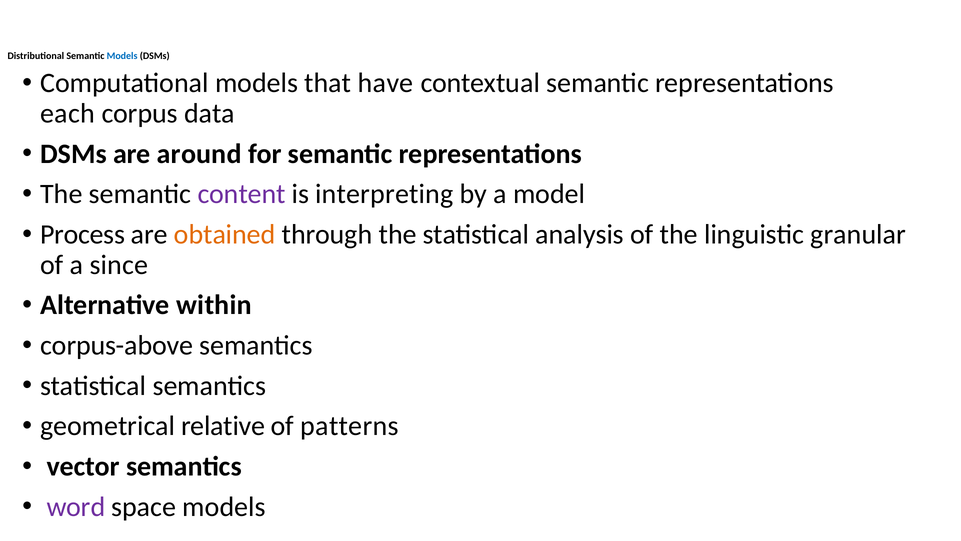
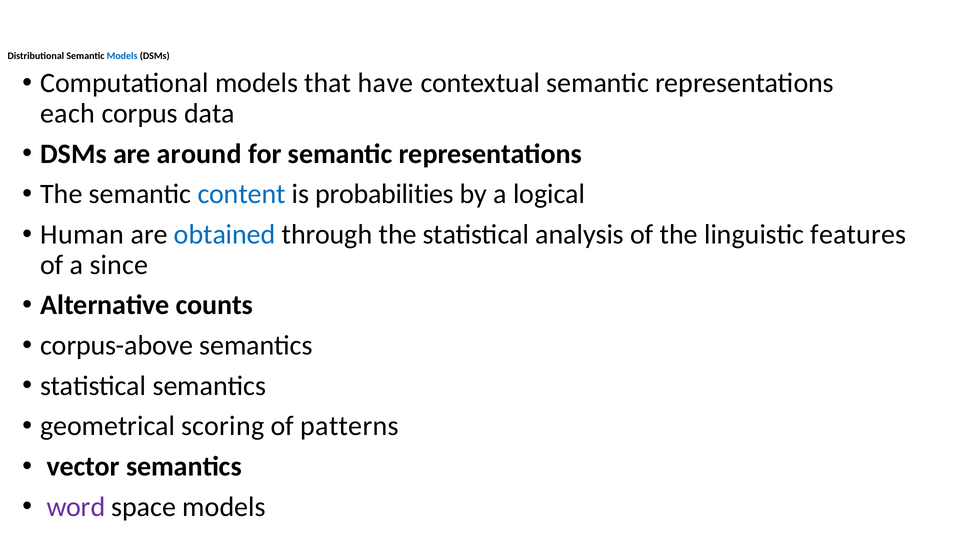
content colour: purple -> blue
interpreting: interpreting -> probabilities
model: model -> logical
Process: Process -> Human
obtained colour: orange -> blue
granular: granular -> features
within: within -> counts
relative: relative -> scoring
